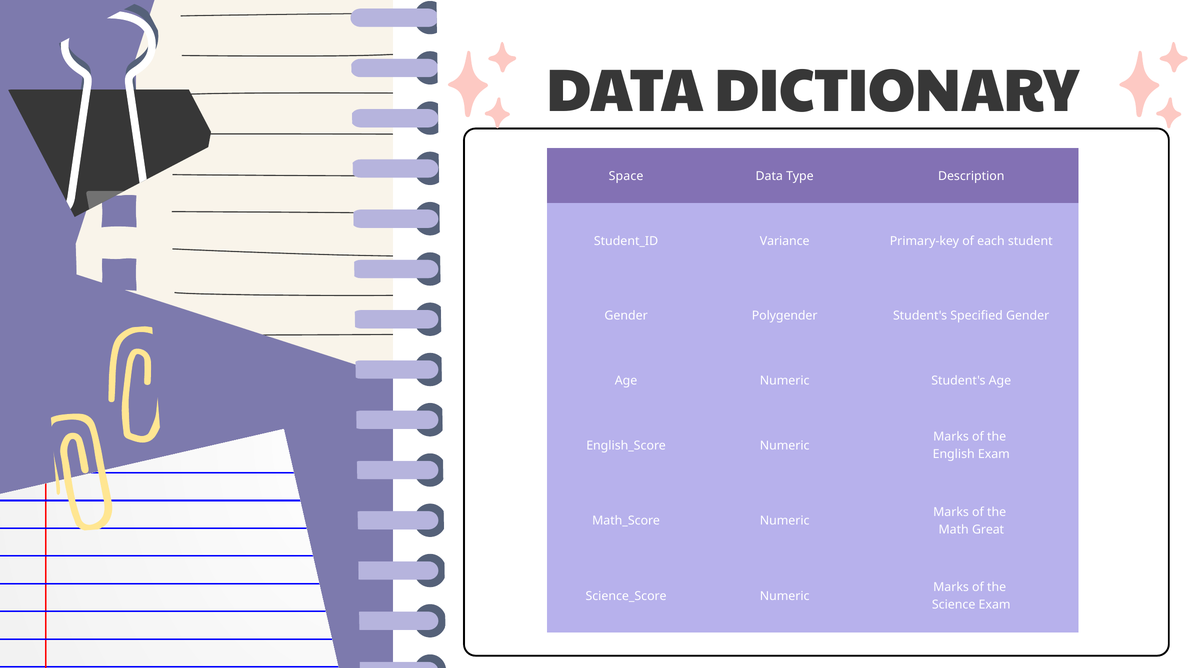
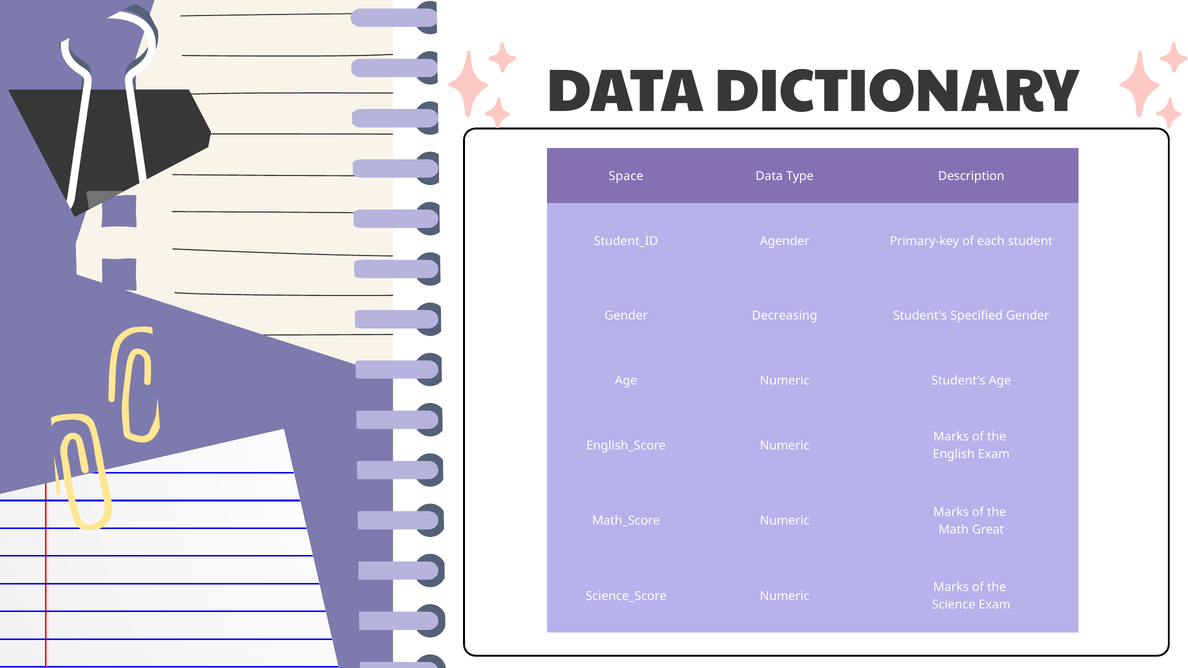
Variance: Variance -> Agender
Polygender: Polygender -> Decreasing
